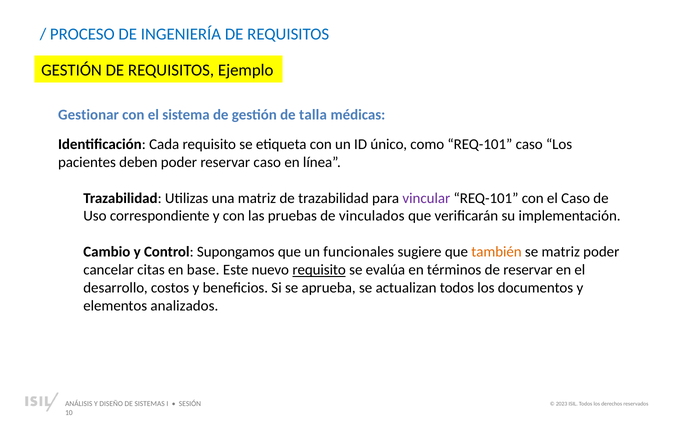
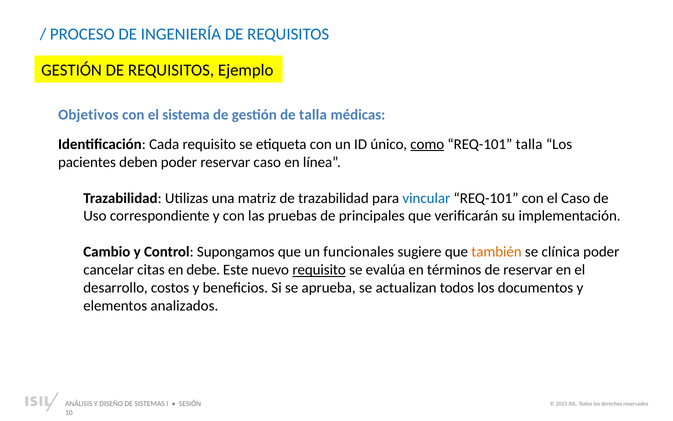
Gestionar: Gestionar -> Objetivos
como underline: none -> present
REQ-101 caso: caso -> talla
vincular colour: purple -> blue
vinculados: vinculados -> principales
se matriz: matriz -> clínica
base: base -> debe
